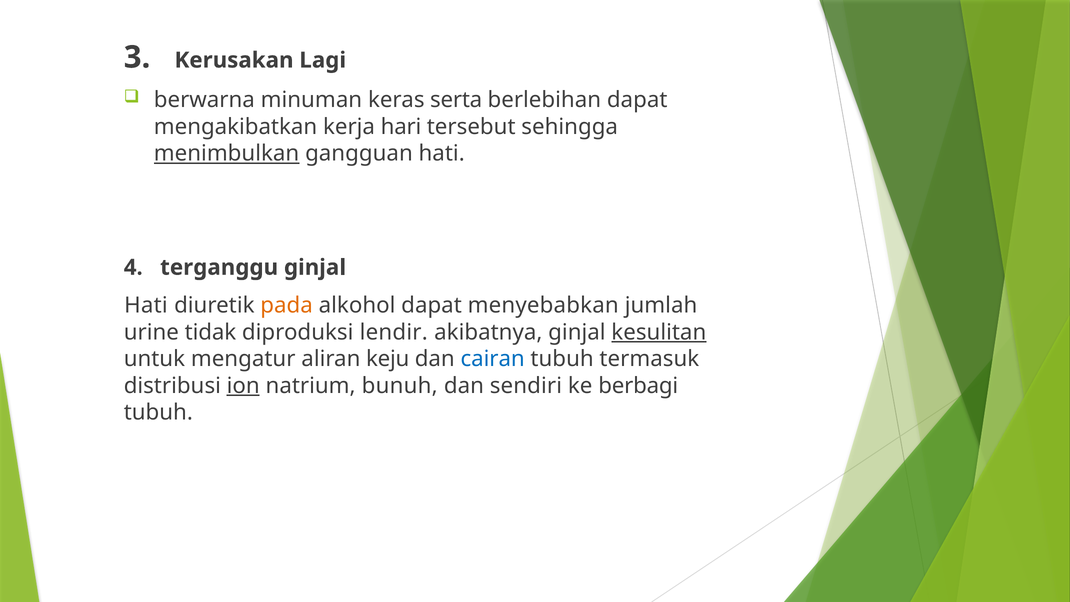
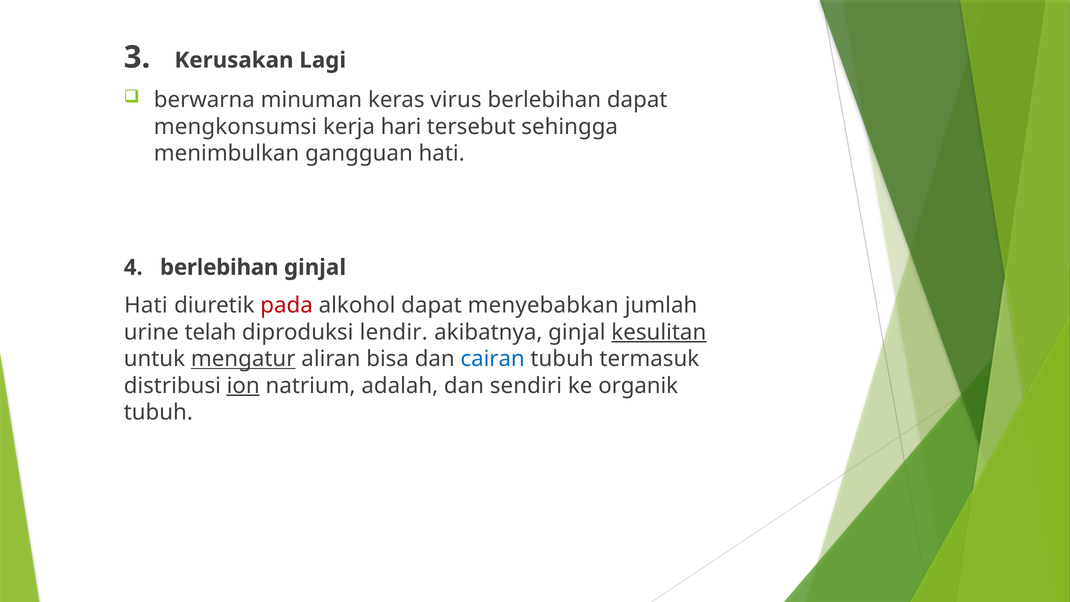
serta: serta -> virus
mengakibatkan: mengakibatkan -> mengkonsumsi
menimbulkan underline: present -> none
4 terganggu: terganggu -> berlebihan
pada colour: orange -> red
tidak: tidak -> telah
mengatur underline: none -> present
keju: keju -> bisa
bunuh: bunuh -> adalah
berbagi: berbagi -> organik
